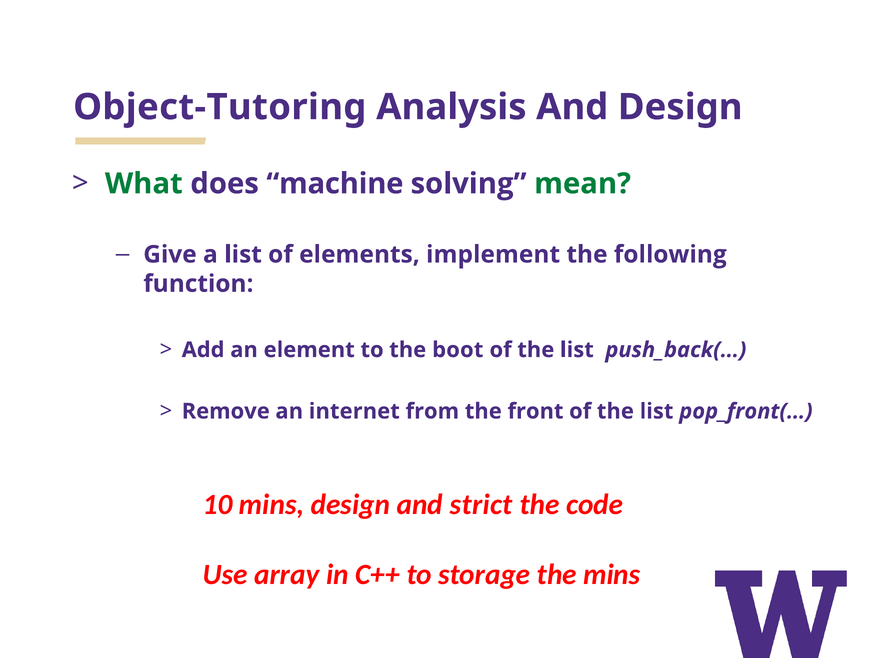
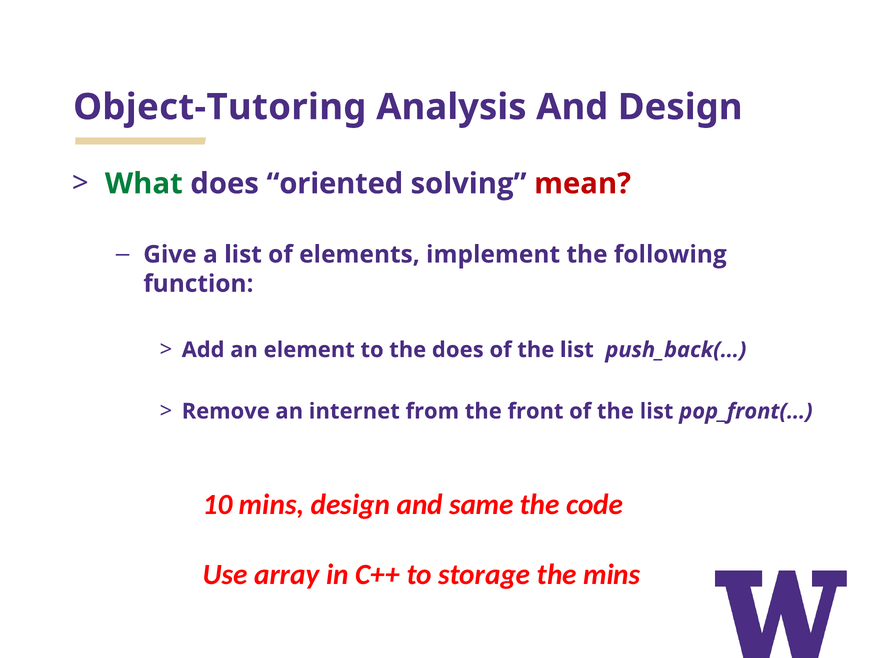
machine: machine -> oriented
mean colour: green -> red
the boot: boot -> does
strict: strict -> same
